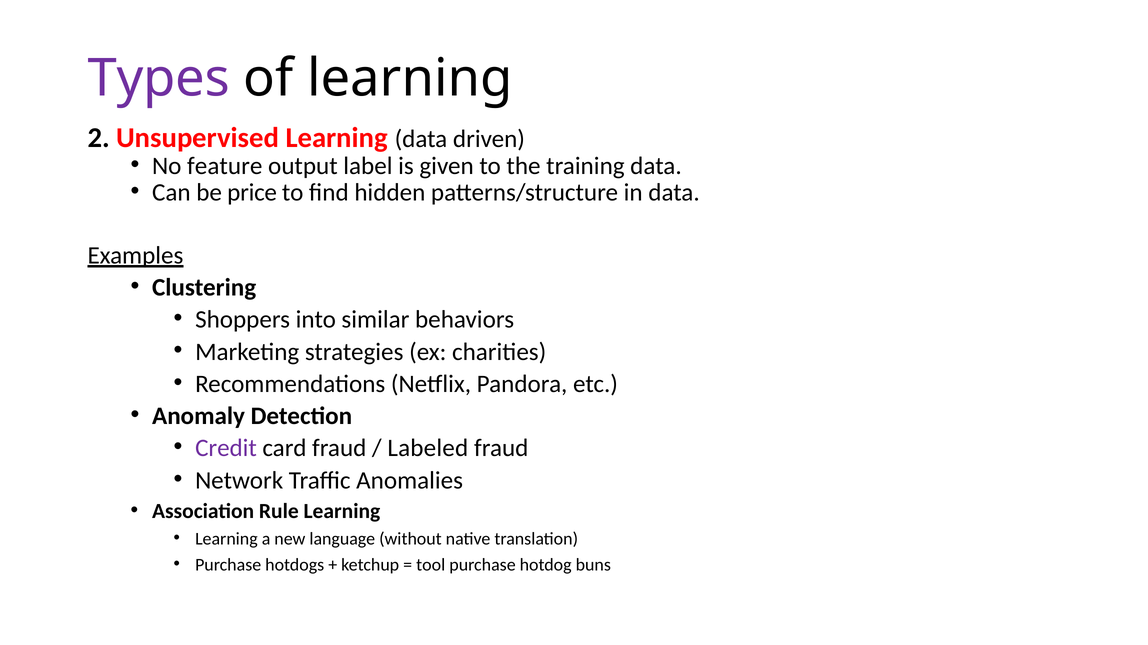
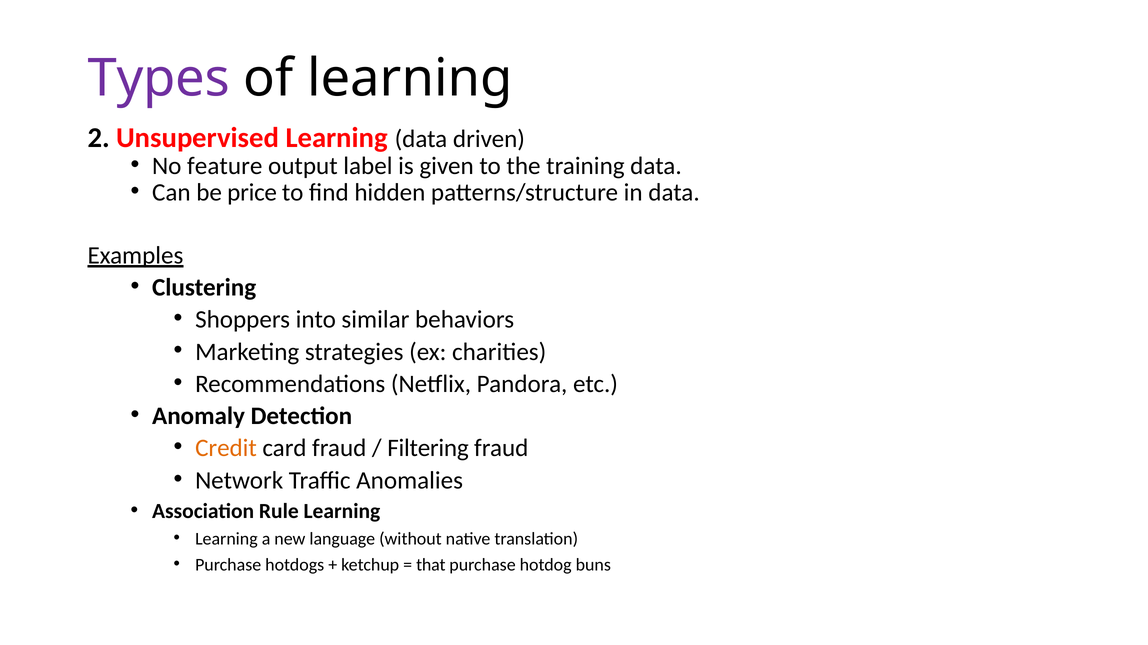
Credit colour: purple -> orange
Labeled: Labeled -> Filtering
tool: tool -> that
